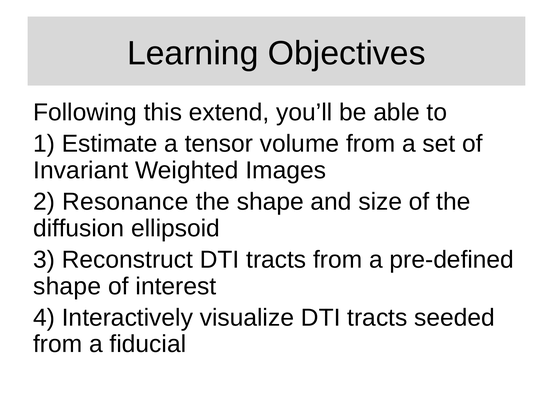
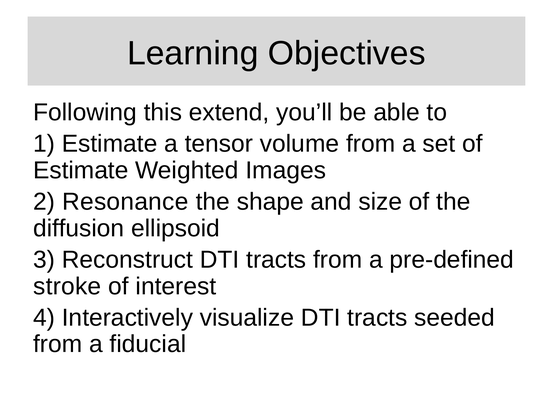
Invariant at (81, 171): Invariant -> Estimate
shape at (67, 287): shape -> stroke
